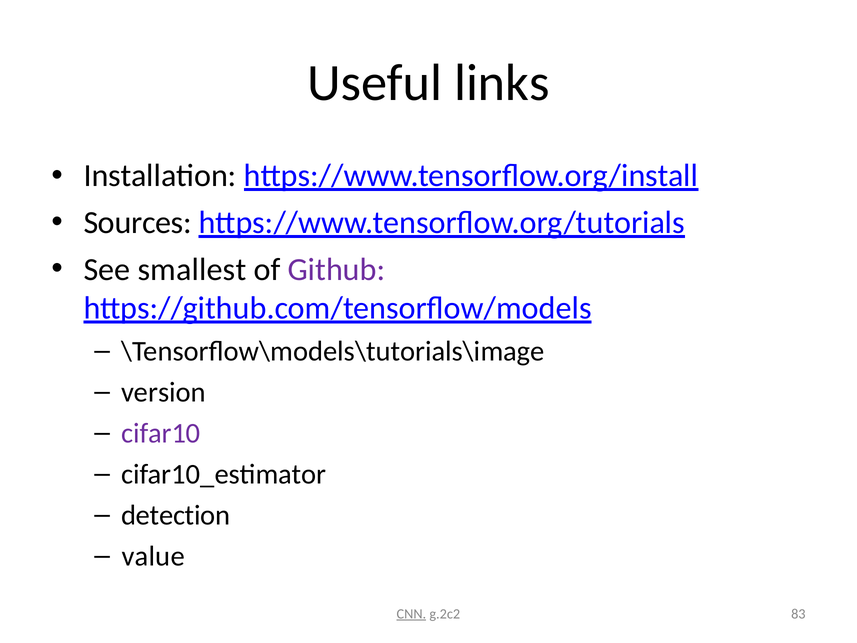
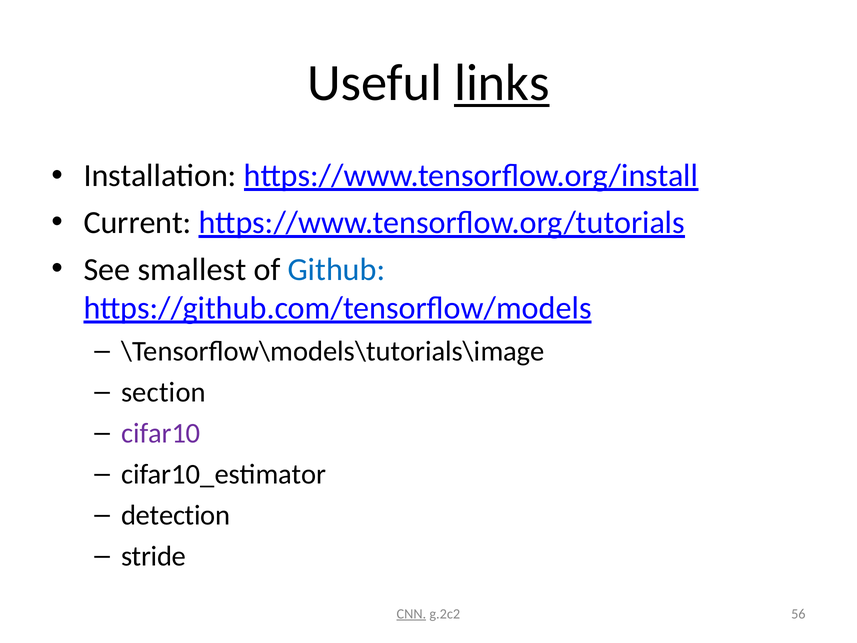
links underline: none -> present
Sources: Sources -> Current
Github colour: purple -> blue
version: version -> section
value: value -> stride
83: 83 -> 56
